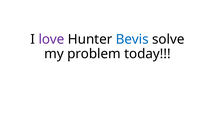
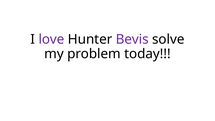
Bevis colour: blue -> purple
